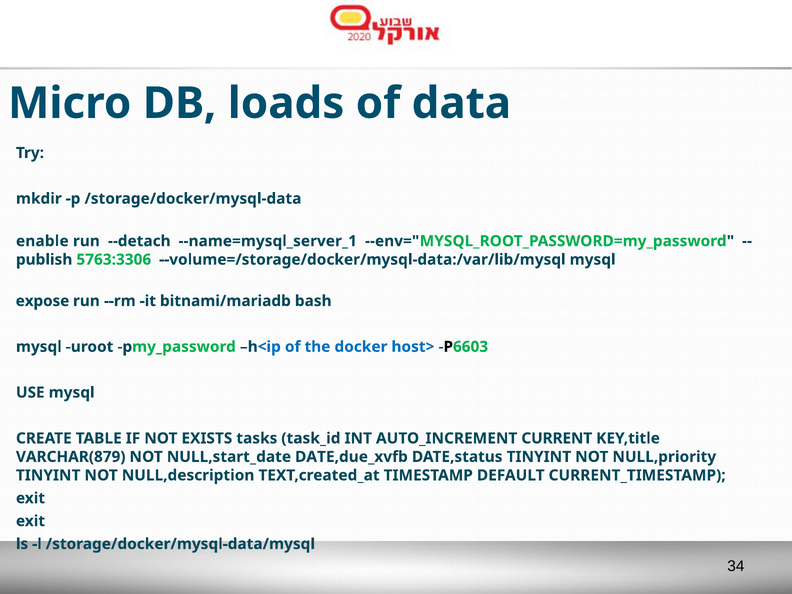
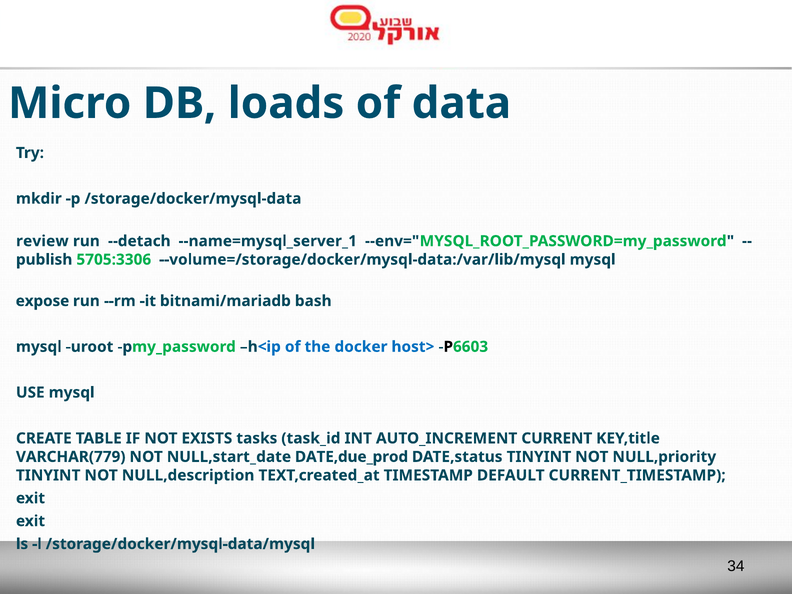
enable: enable -> review
5763:3306: 5763:3306 -> 5705:3306
VARCHAR(879: VARCHAR(879 -> VARCHAR(779
DATE,due_xvfb: DATE,due_xvfb -> DATE,due_prod
